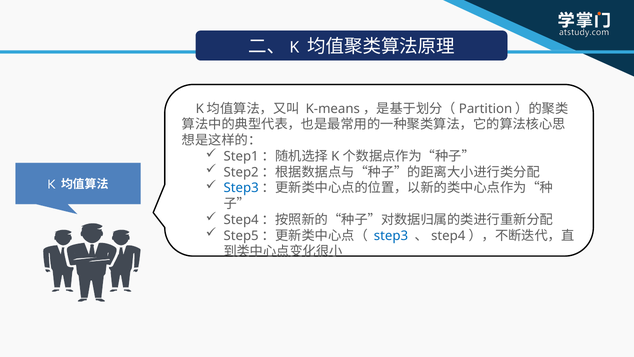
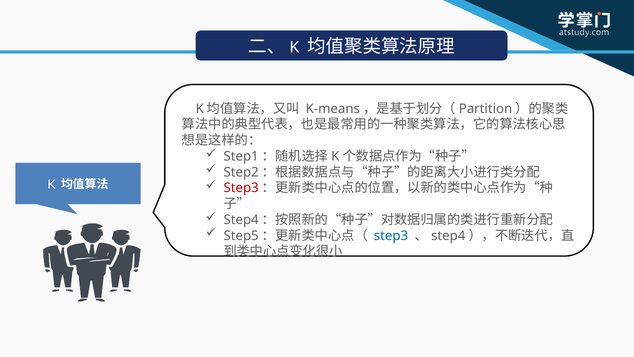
Step3 at (241, 188) colour: blue -> red
